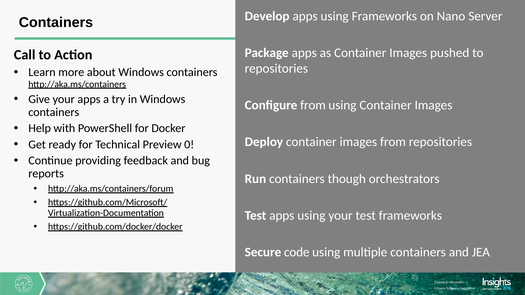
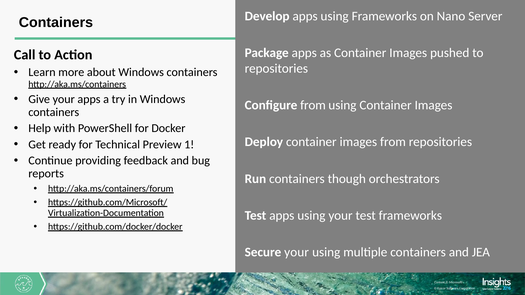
0: 0 -> 1
Secure code: code -> your
